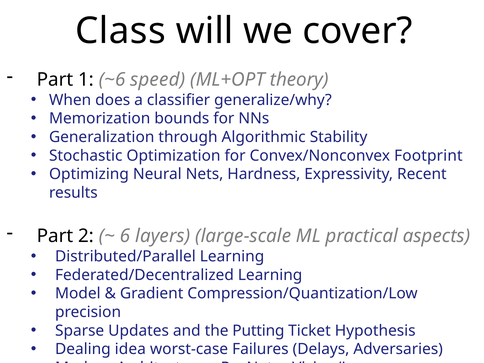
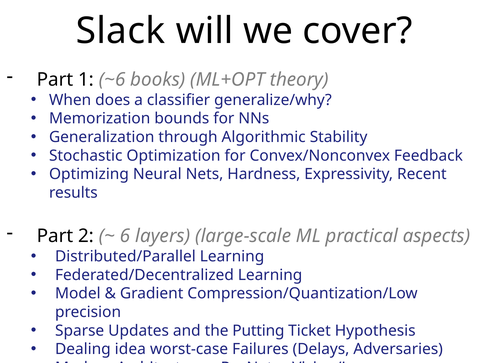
Class: Class -> Slack
speed: speed -> books
Footprint: Footprint -> Feedback
